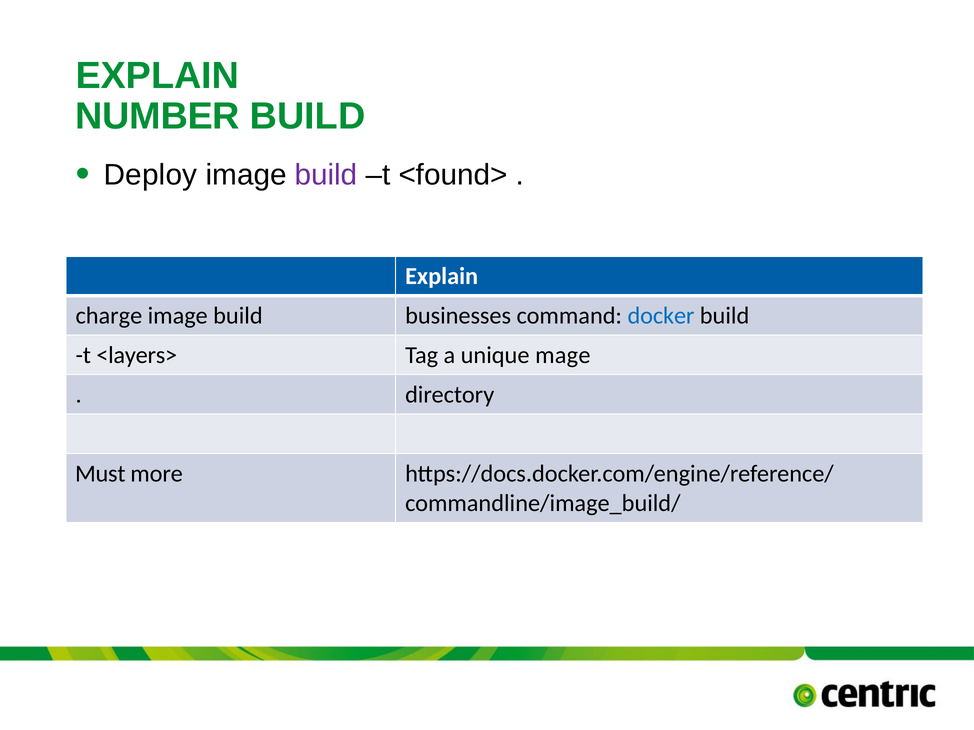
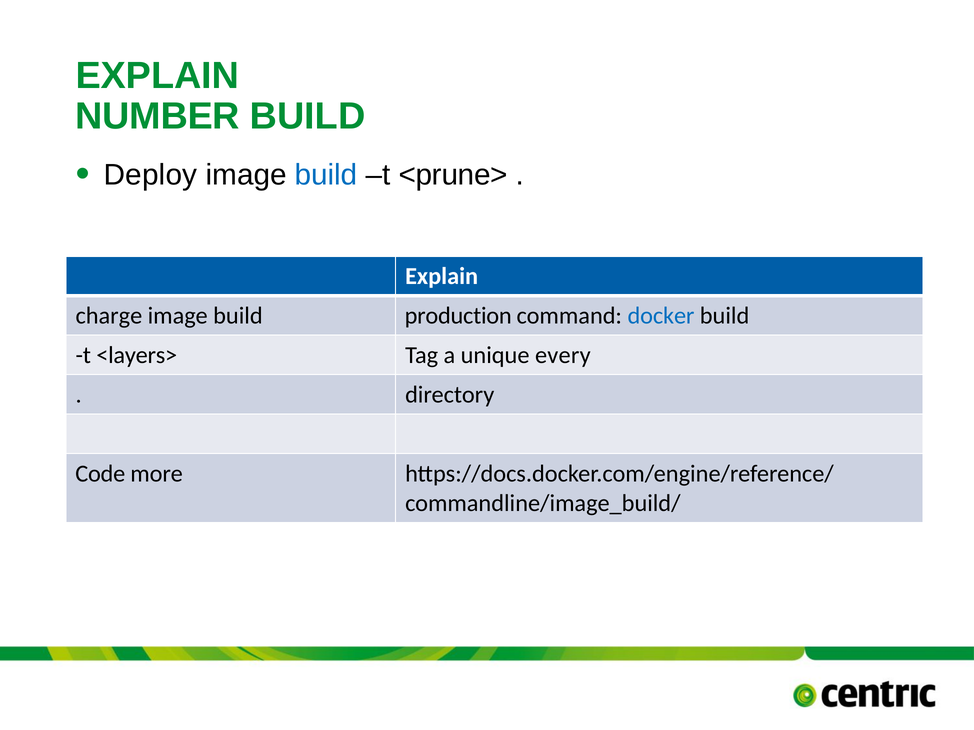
build at (326, 175) colour: purple -> blue
<found>: <found> -> <prune>
businesses: businesses -> production
mage: mage -> every
Must: Must -> Code
